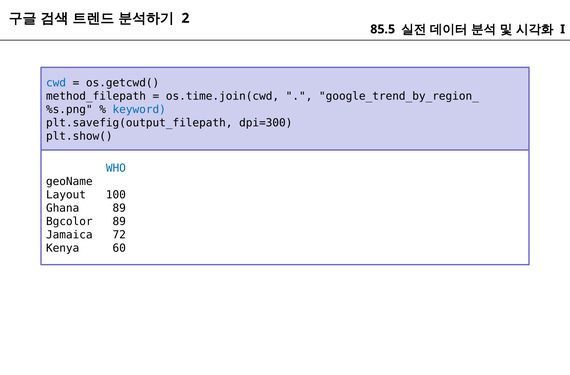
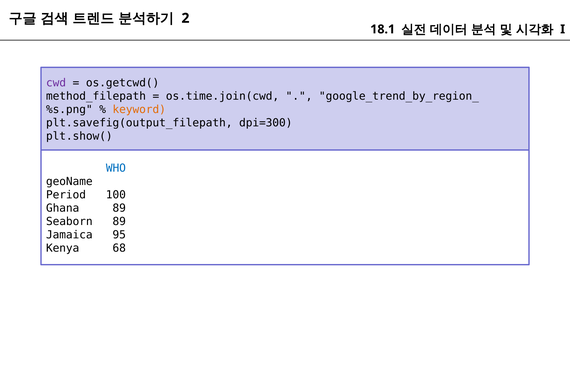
85.5: 85.5 -> 18.1
cwd colour: blue -> purple
keyword colour: blue -> orange
Layout: Layout -> Period
Bgcolor: Bgcolor -> Seaborn
72: 72 -> 95
60: 60 -> 68
